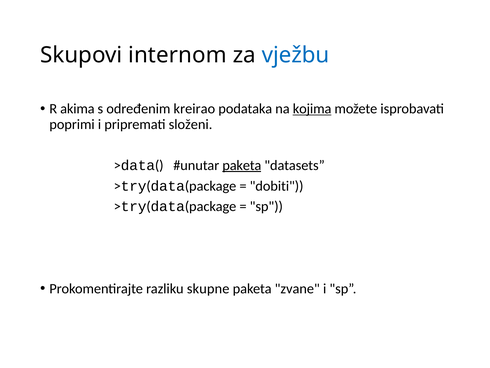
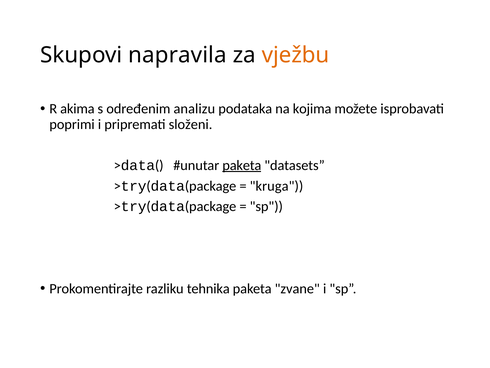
internom: internom -> napravila
vježbu colour: blue -> orange
kreirao: kreirao -> analizu
kojima underline: present -> none
dobiti: dobiti -> kruga
skupne: skupne -> tehnika
